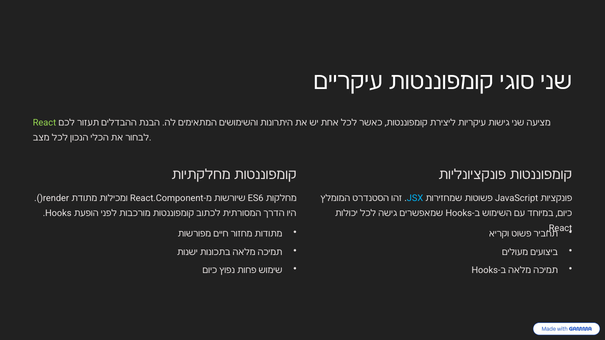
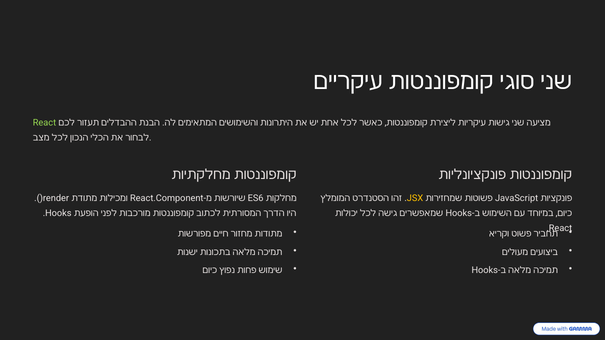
JSX colour: light blue -> yellow
